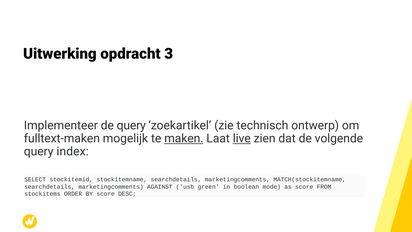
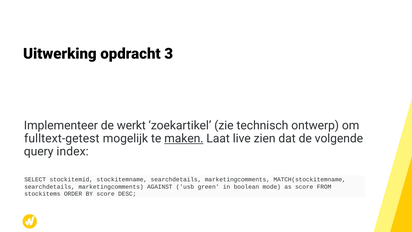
de query: query -> werkt
fulltext-maken: fulltext-maken -> fulltext-getest
live underline: present -> none
